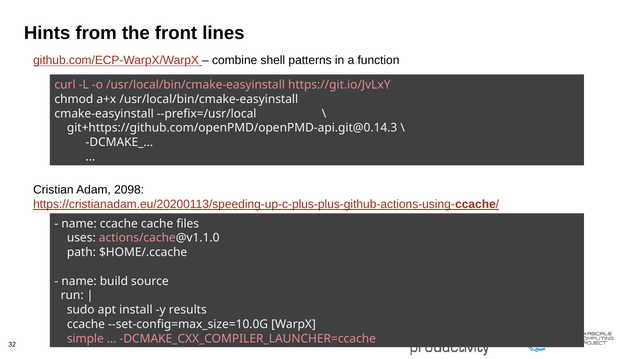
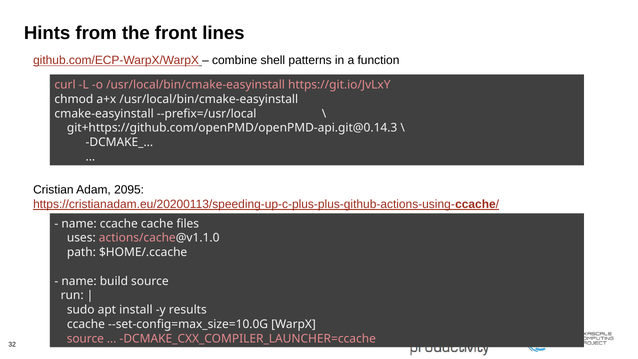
2098: 2098 -> 2095
simple at (85, 339): simple -> source
